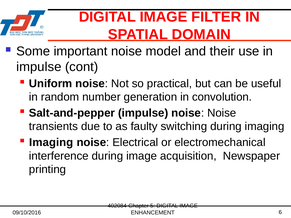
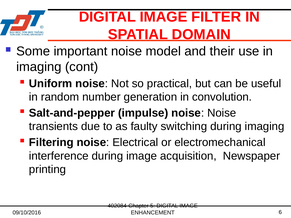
impulse at (39, 67): impulse -> imaging
Imaging at (51, 142): Imaging -> Filtering
